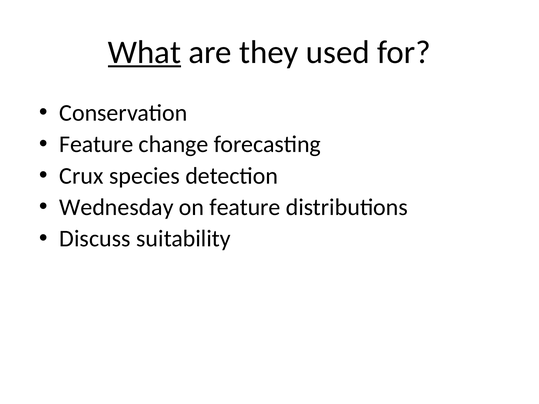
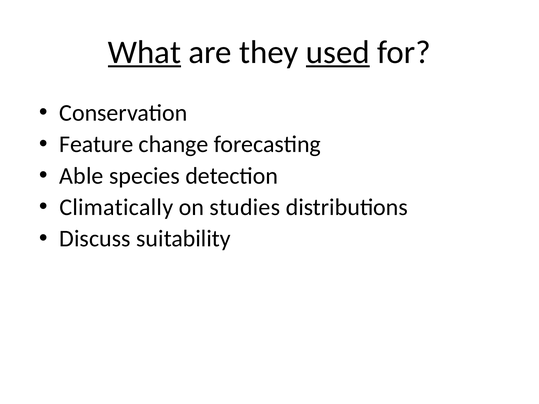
used underline: none -> present
Crux: Crux -> Able
Wednesday: Wednesday -> Climatically
on feature: feature -> studies
